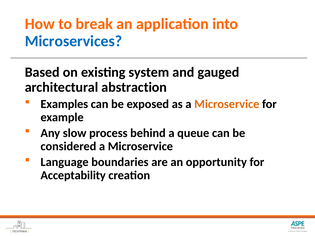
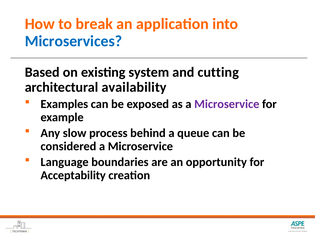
gauged: gauged -> cutting
abstraction: abstraction -> availability
Microservice at (227, 104) colour: orange -> purple
